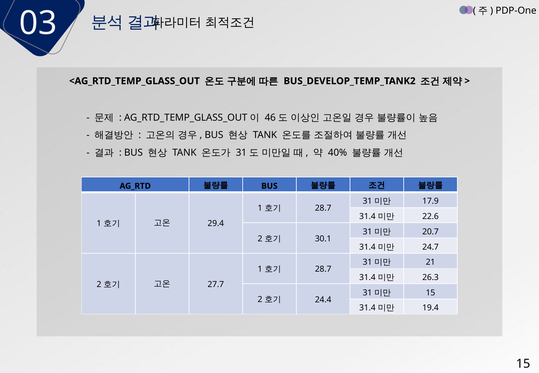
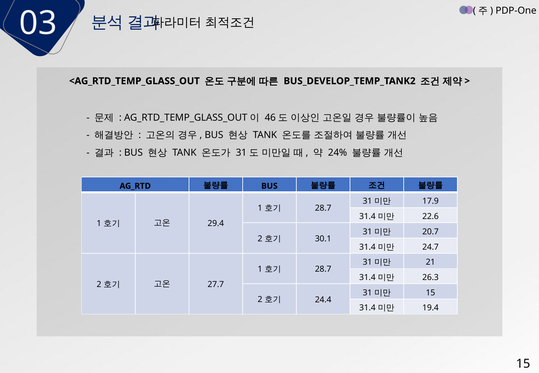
40%: 40% -> 24%
